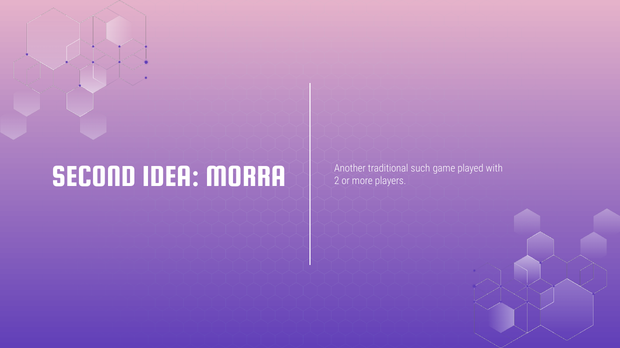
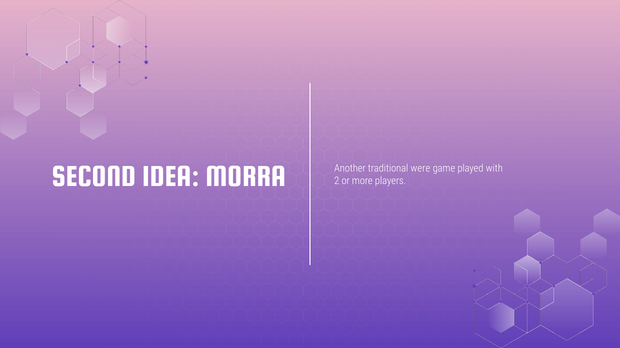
such: such -> were
